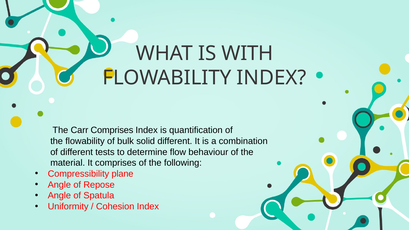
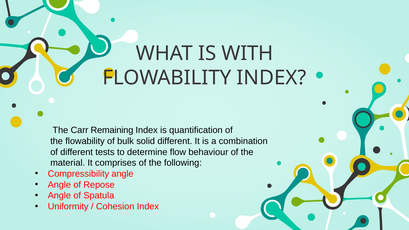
Carr Comprises: Comprises -> Remaining
Compressibility plane: plane -> angle
